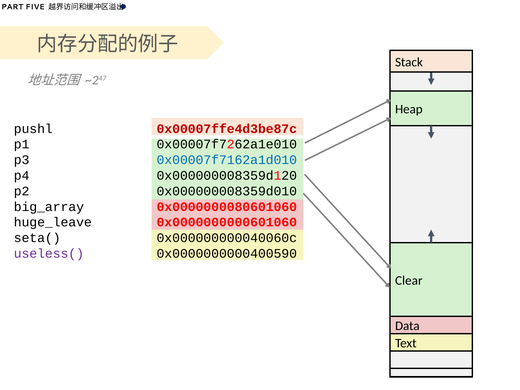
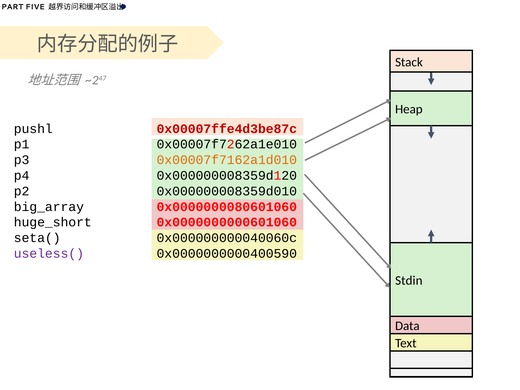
0x00007f7162a1d010 colour: blue -> orange
huge_leave: huge_leave -> huge_short
Clear: Clear -> Stdin
